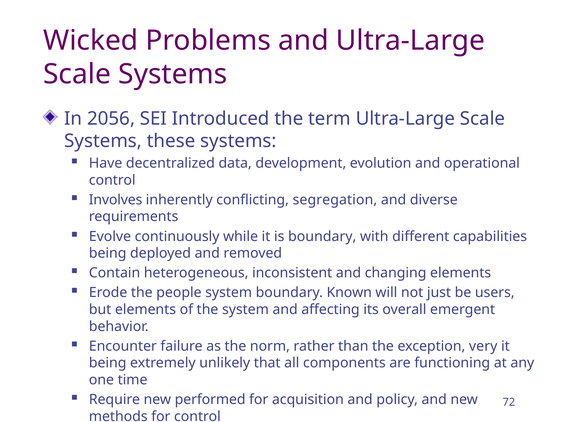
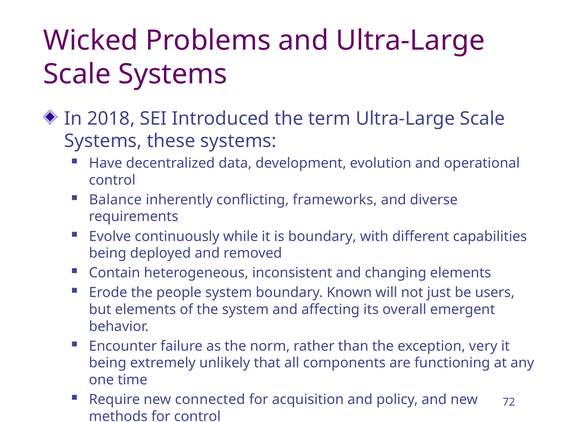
2056: 2056 -> 2018
Involves: Involves -> Balance
segregation: segregation -> frameworks
performed: performed -> connected
